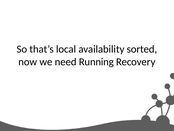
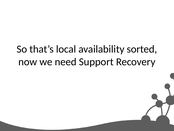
Running: Running -> Support
